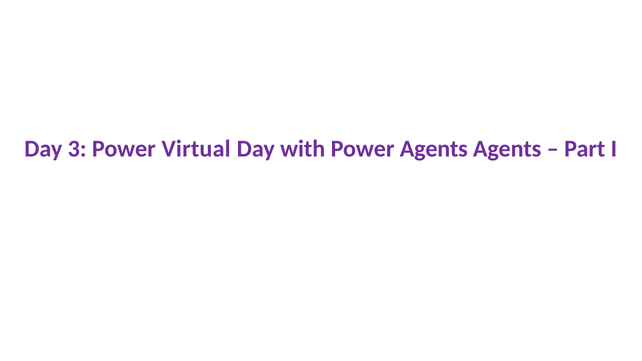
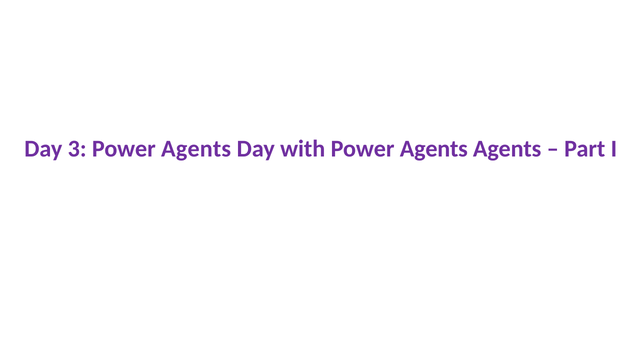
3 Power Virtual: Virtual -> Agents
